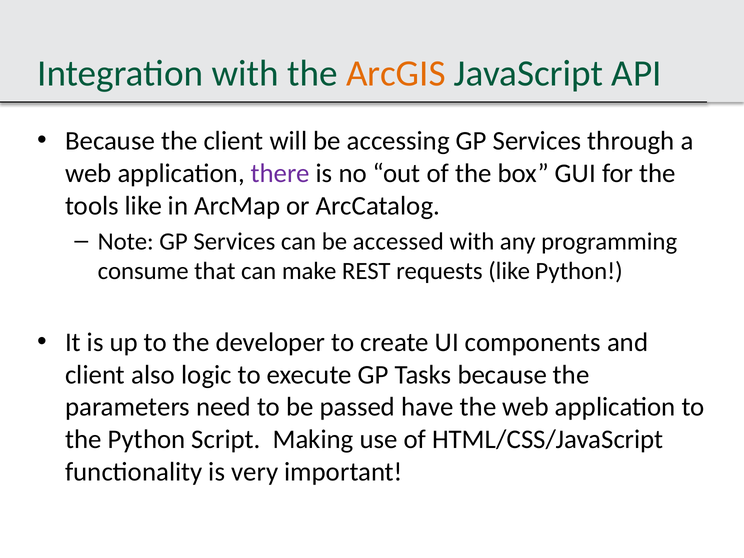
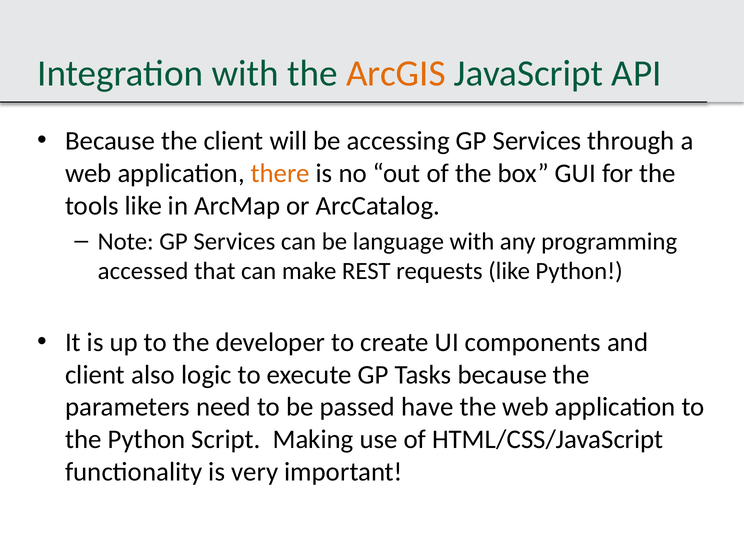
there colour: purple -> orange
accessed: accessed -> language
consume: consume -> accessed
